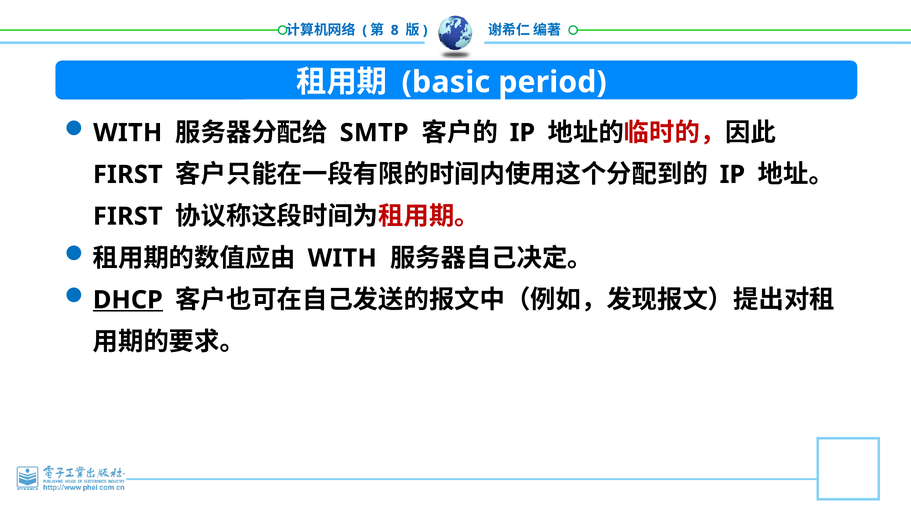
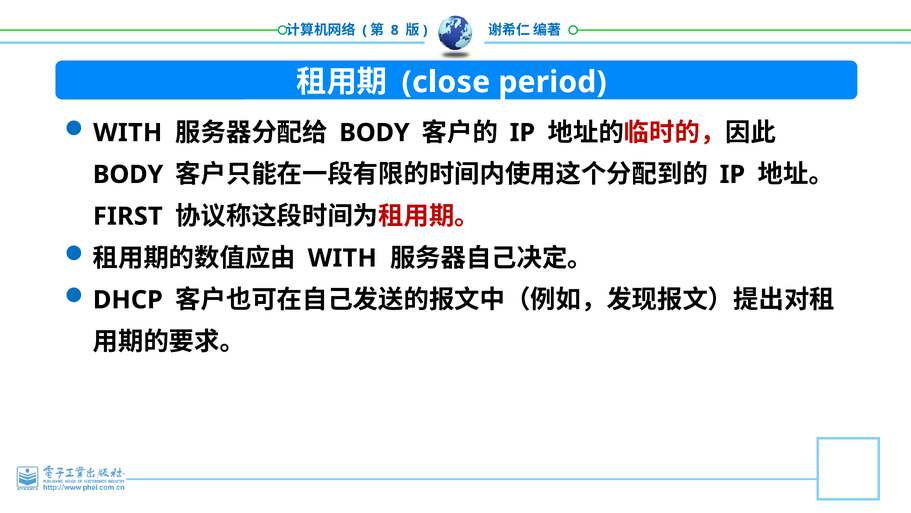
basic: basic -> close
SMTP at (374, 133): SMTP -> BODY
FIRST at (128, 174): FIRST -> BODY
DHCP underline: present -> none
